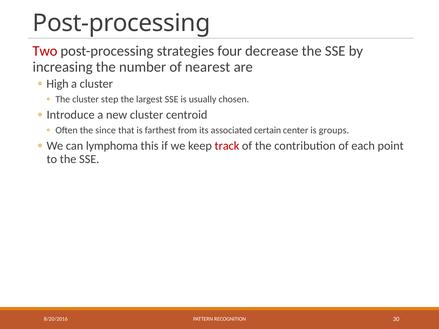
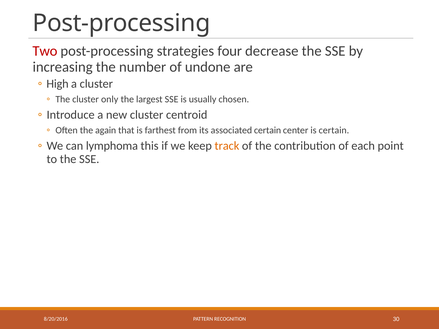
nearest: nearest -> undone
step: step -> only
since: since -> again
is groups: groups -> certain
track colour: red -> orange
